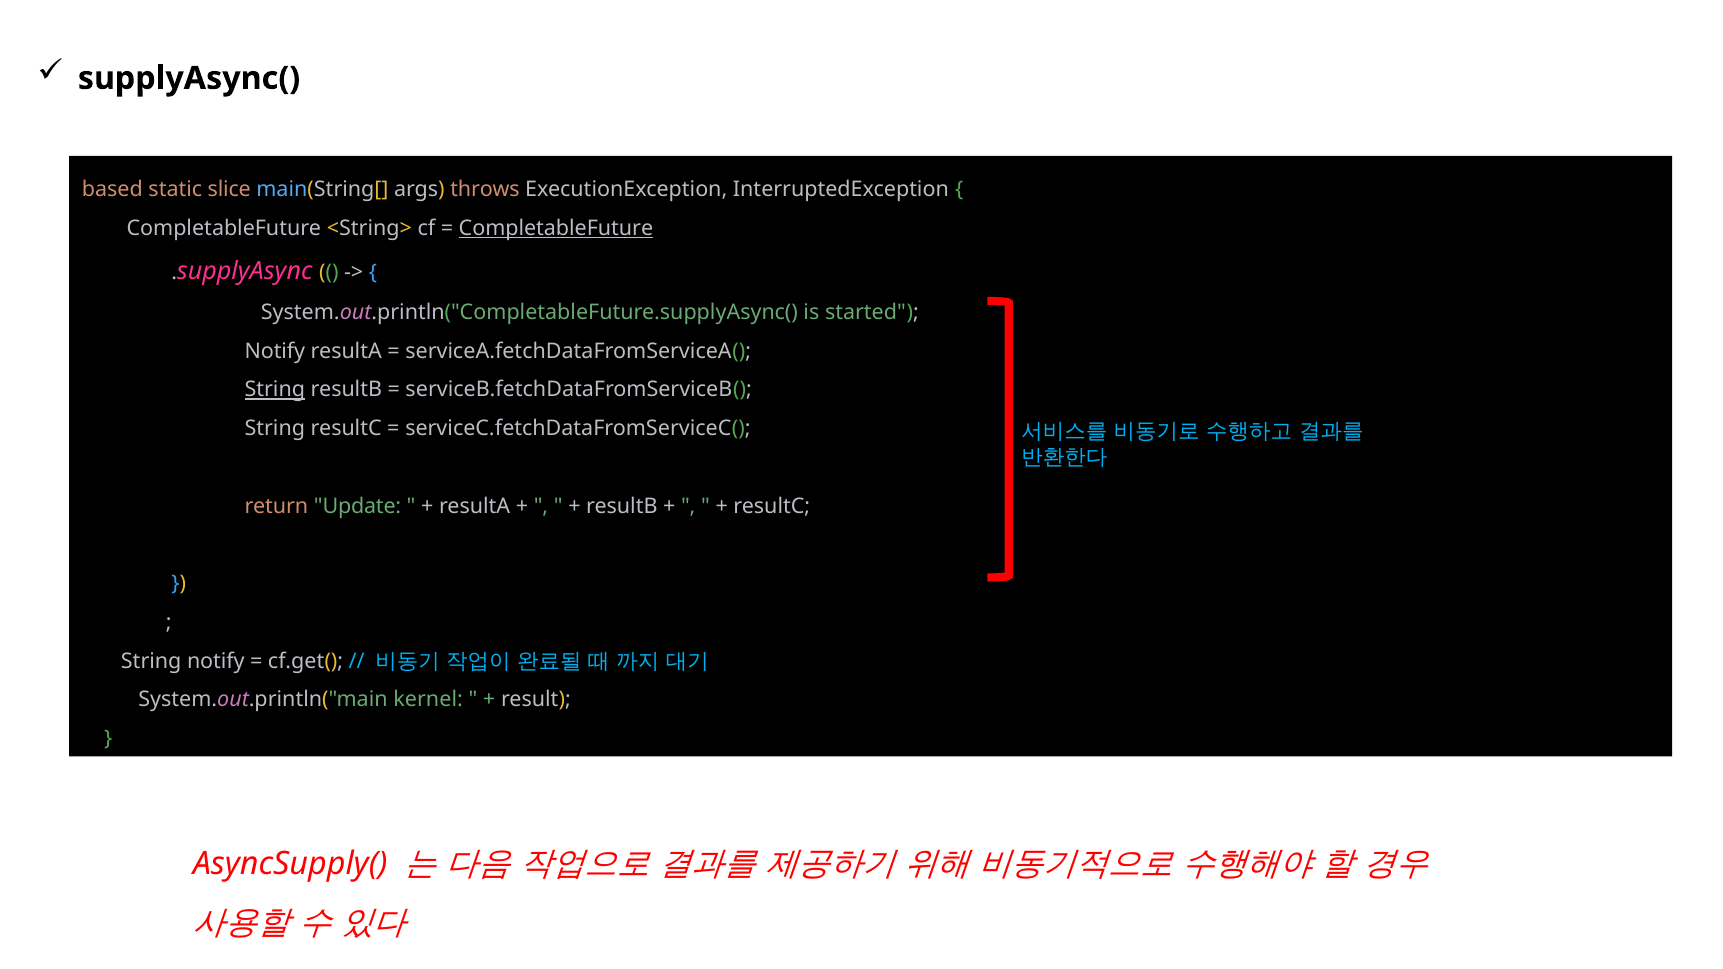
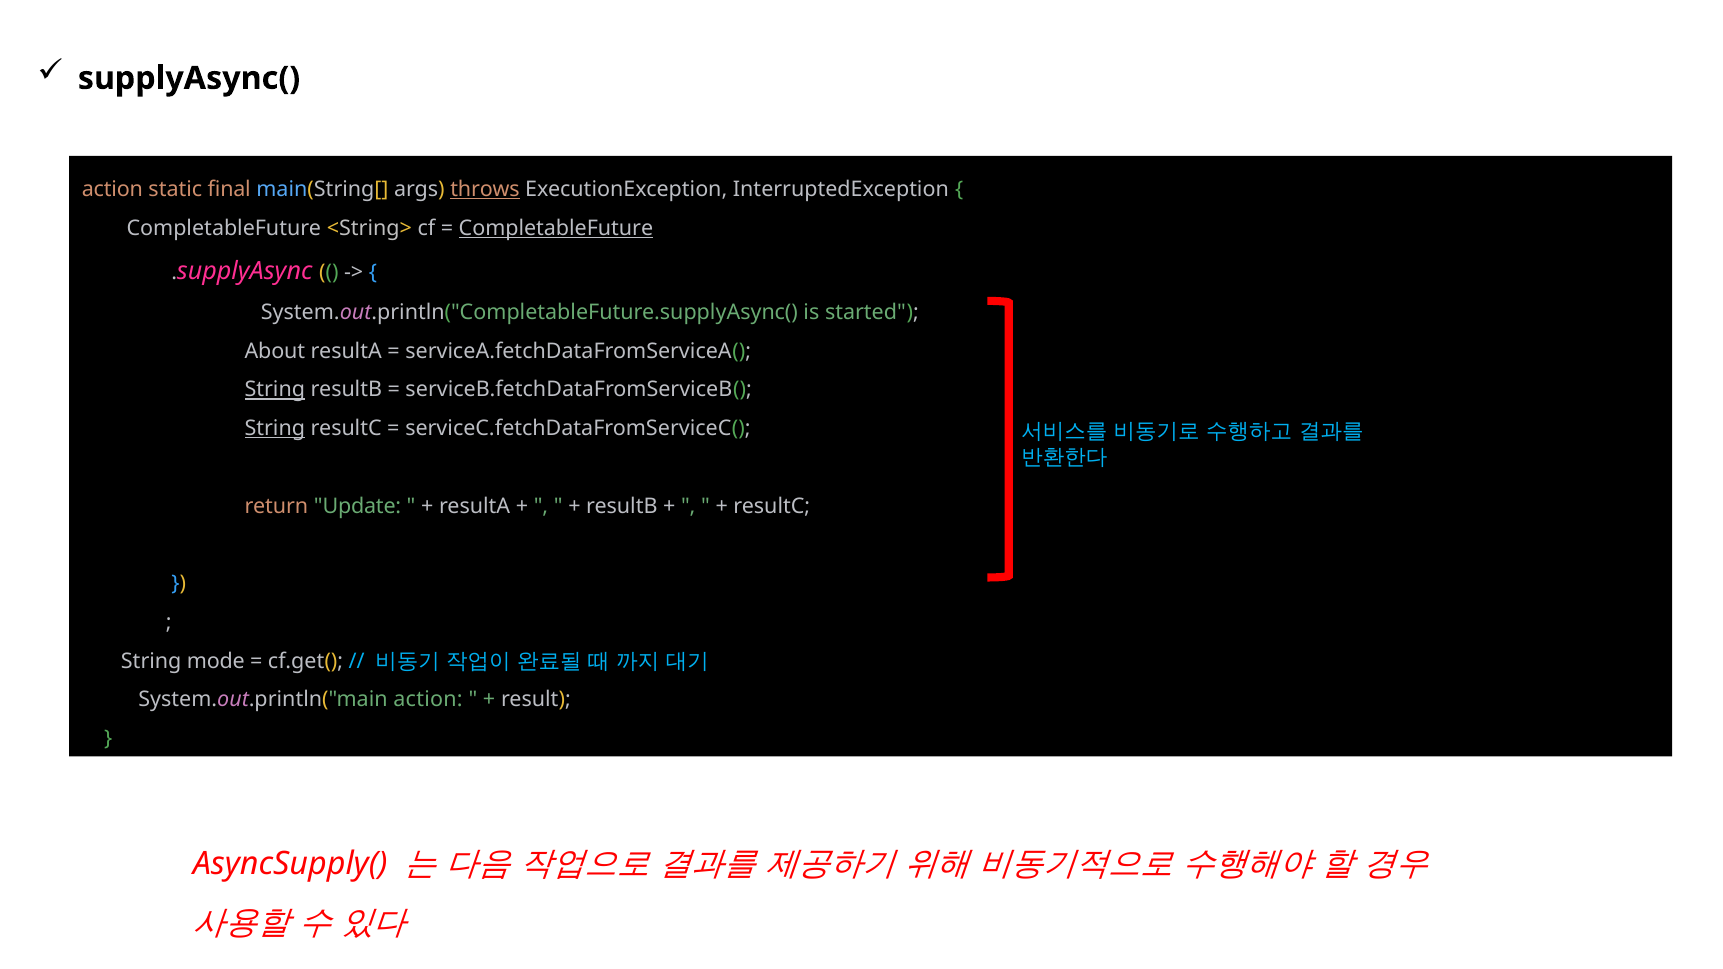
based at (112, 190): based -> action
slice: slice -> final
throws underline: none -> present
Notify at (275, 351): Notify -> About
String at (275, 429) underline: none -> present
String notify: notify -> mode
System.out.println("main kernel: kernel -> action
